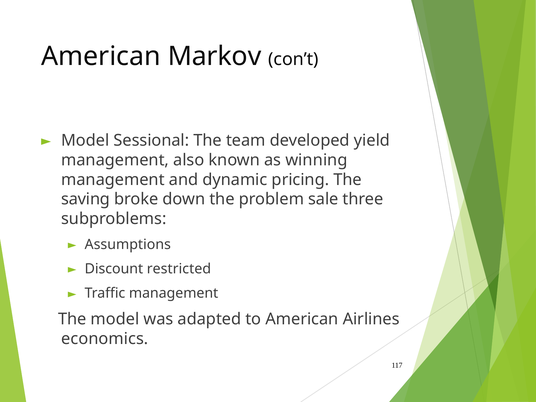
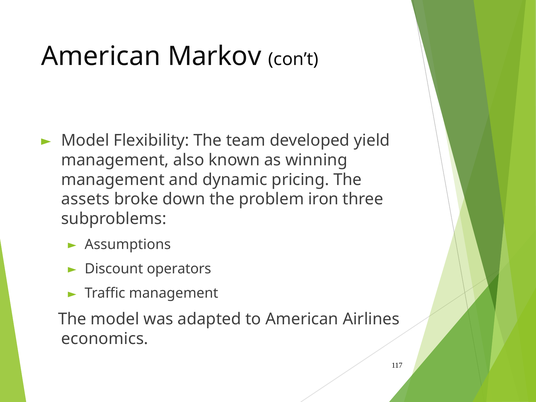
Sessional: Sessional -> Flexibility
saving: saving -> assets
sale: sale -> iron
restricted: restricted -> operators
